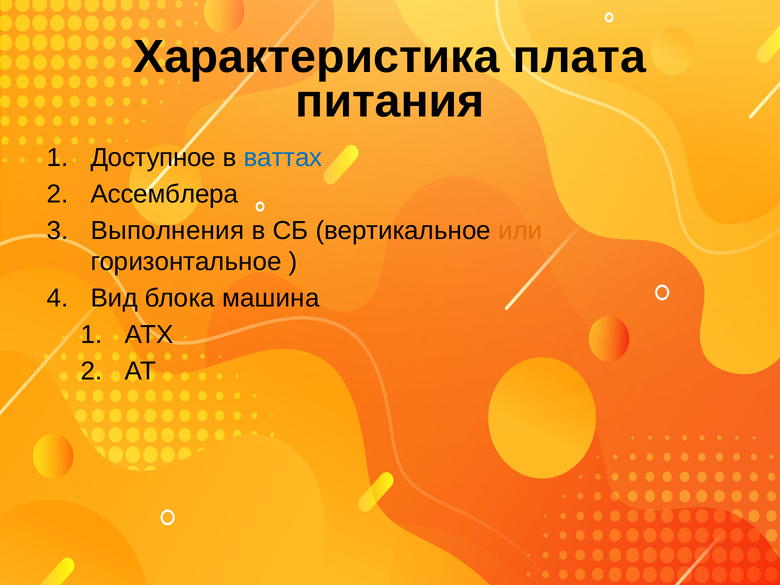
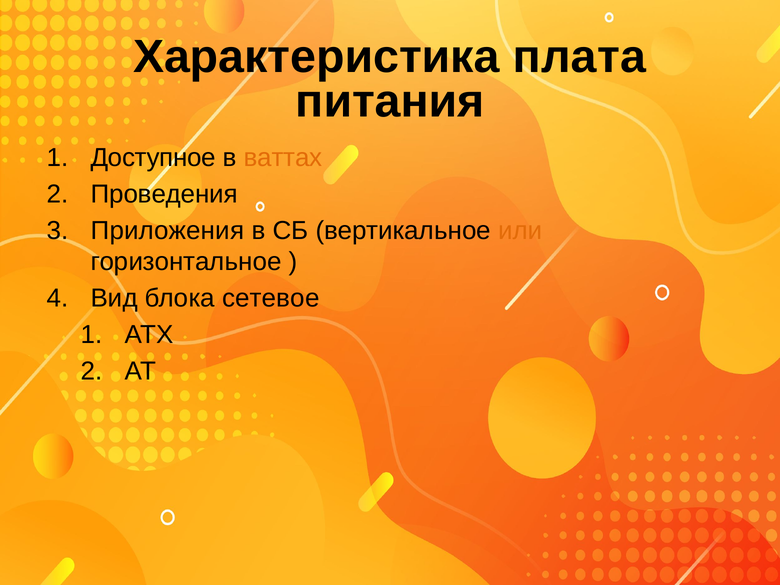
ваттах colour: blue -> orange
Ассемблера: Ассемблера -> Проведения
Выполнения: Выполнения -> Приложения
машина: машина -> сетевое
